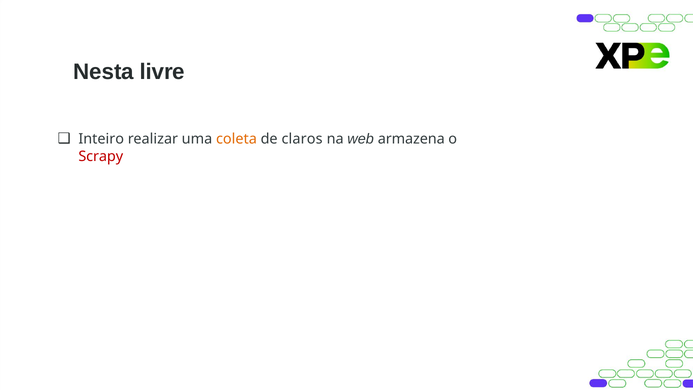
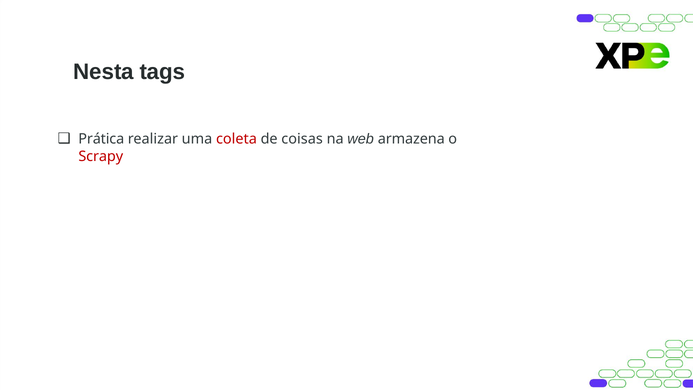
livre: livre -> tags
Inteiro: Inteiro -> Prática
coleta colour: orange -> red
claros: claros -> coisas
